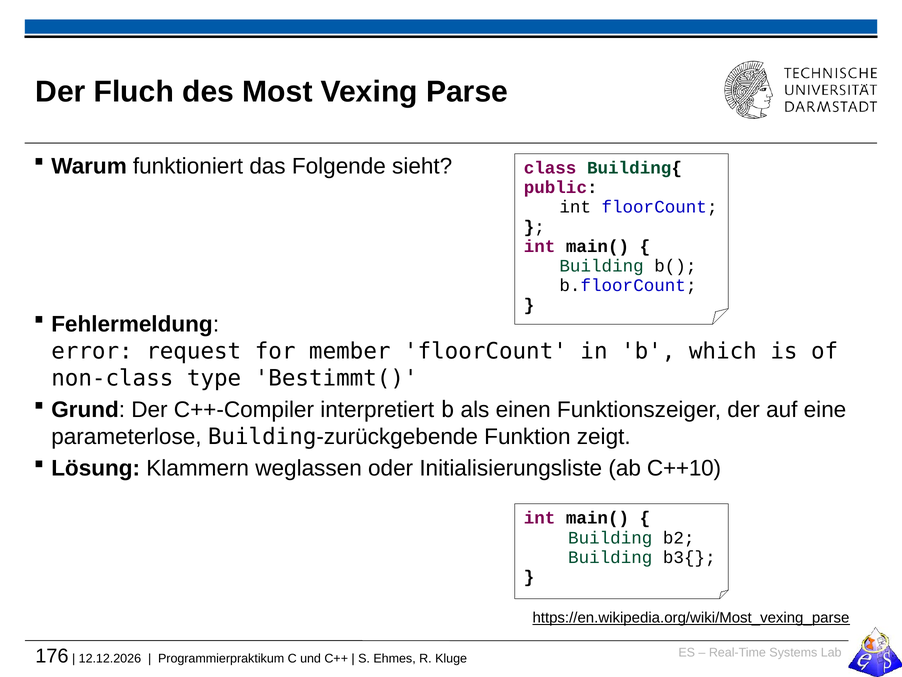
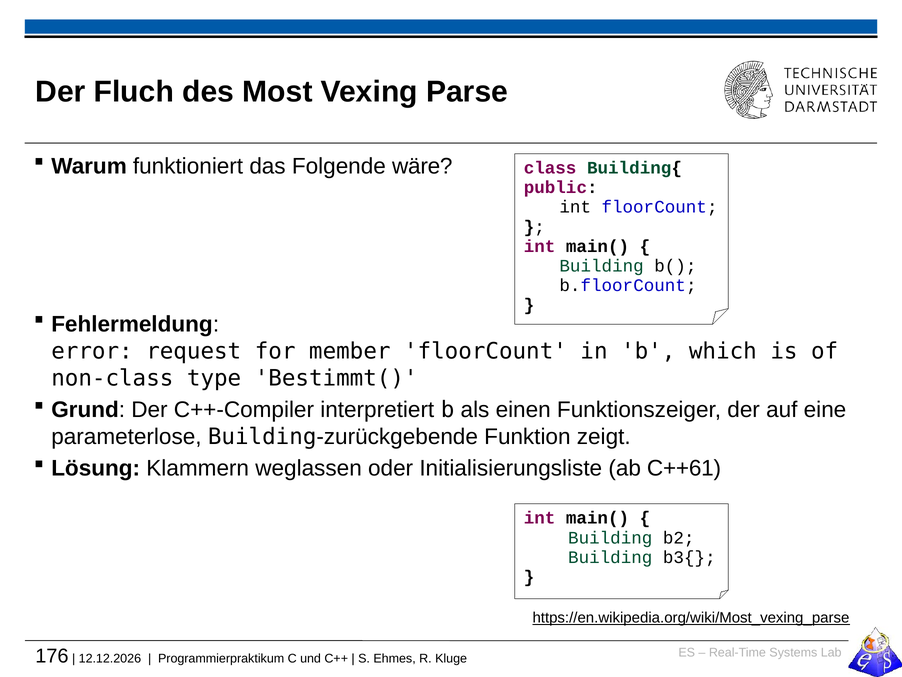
sieht: sieht -> wäre
C++10: C++10 -> C++61
